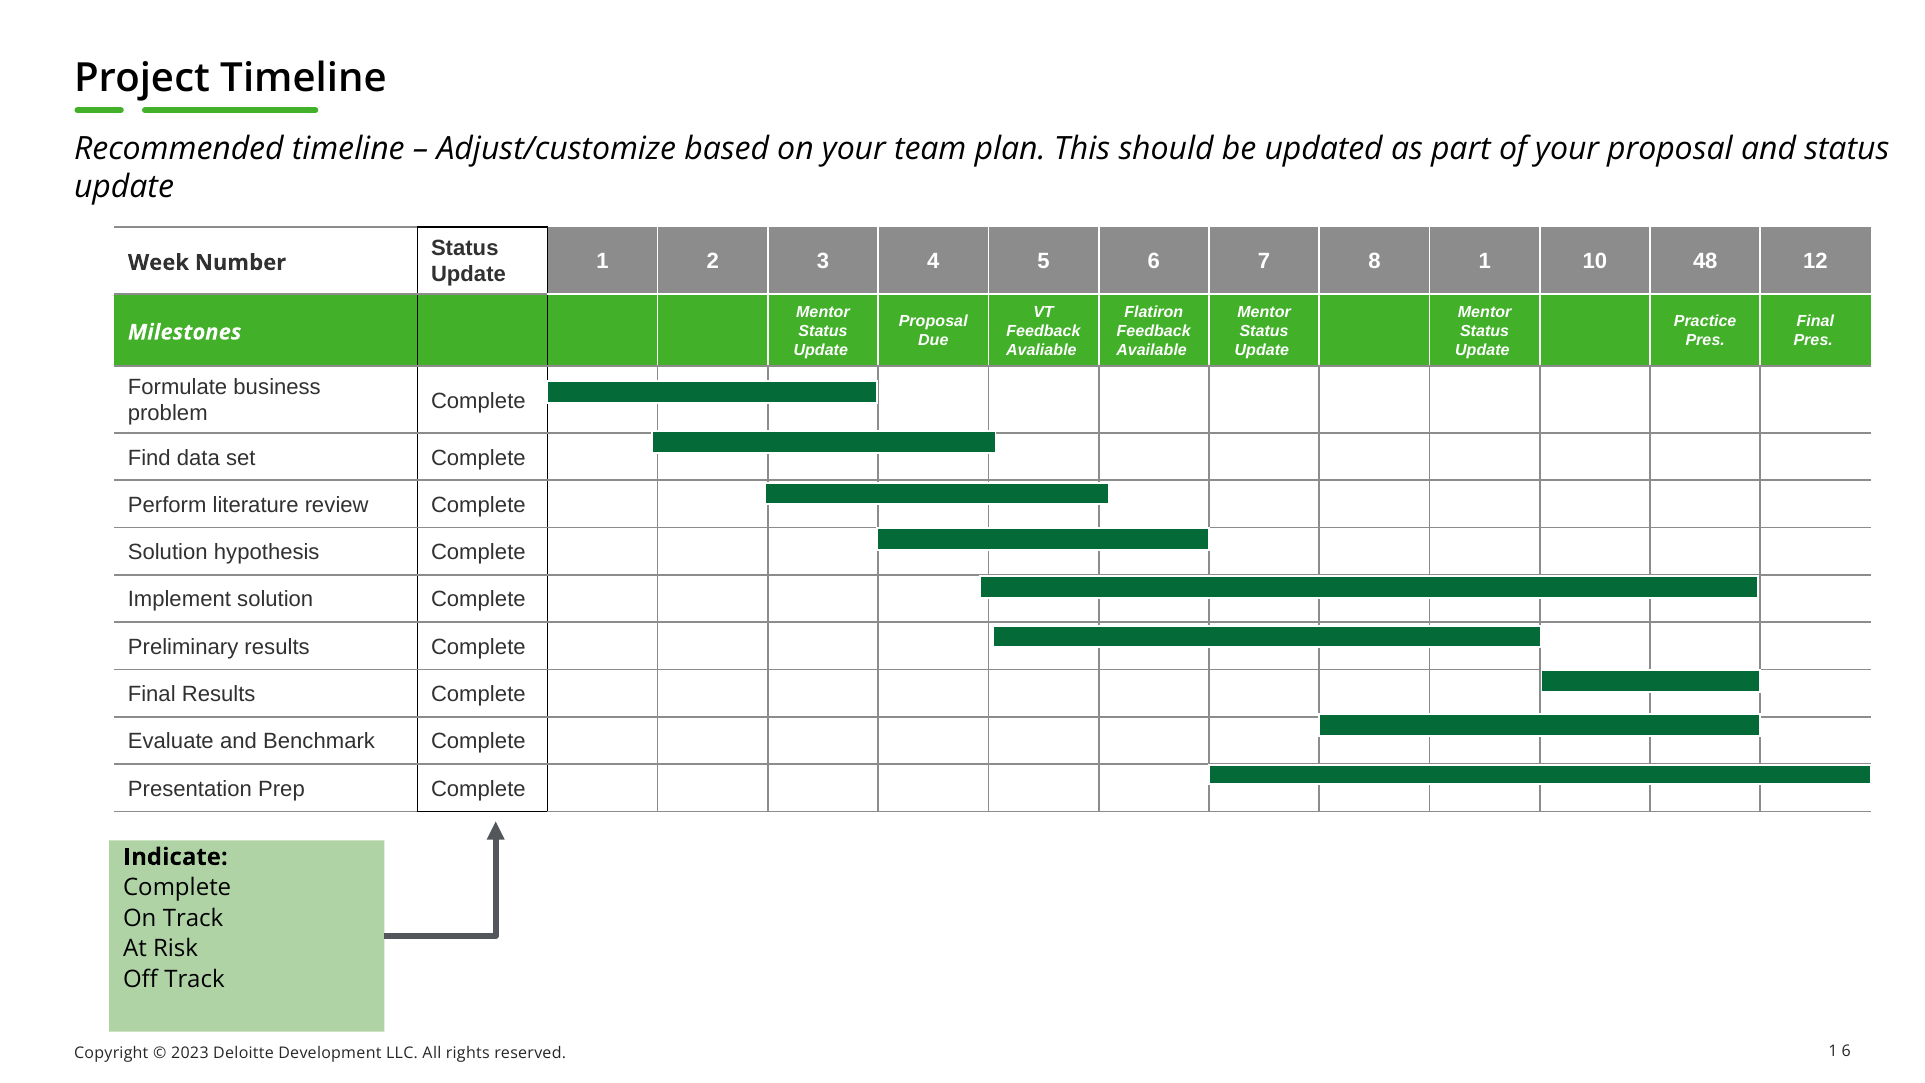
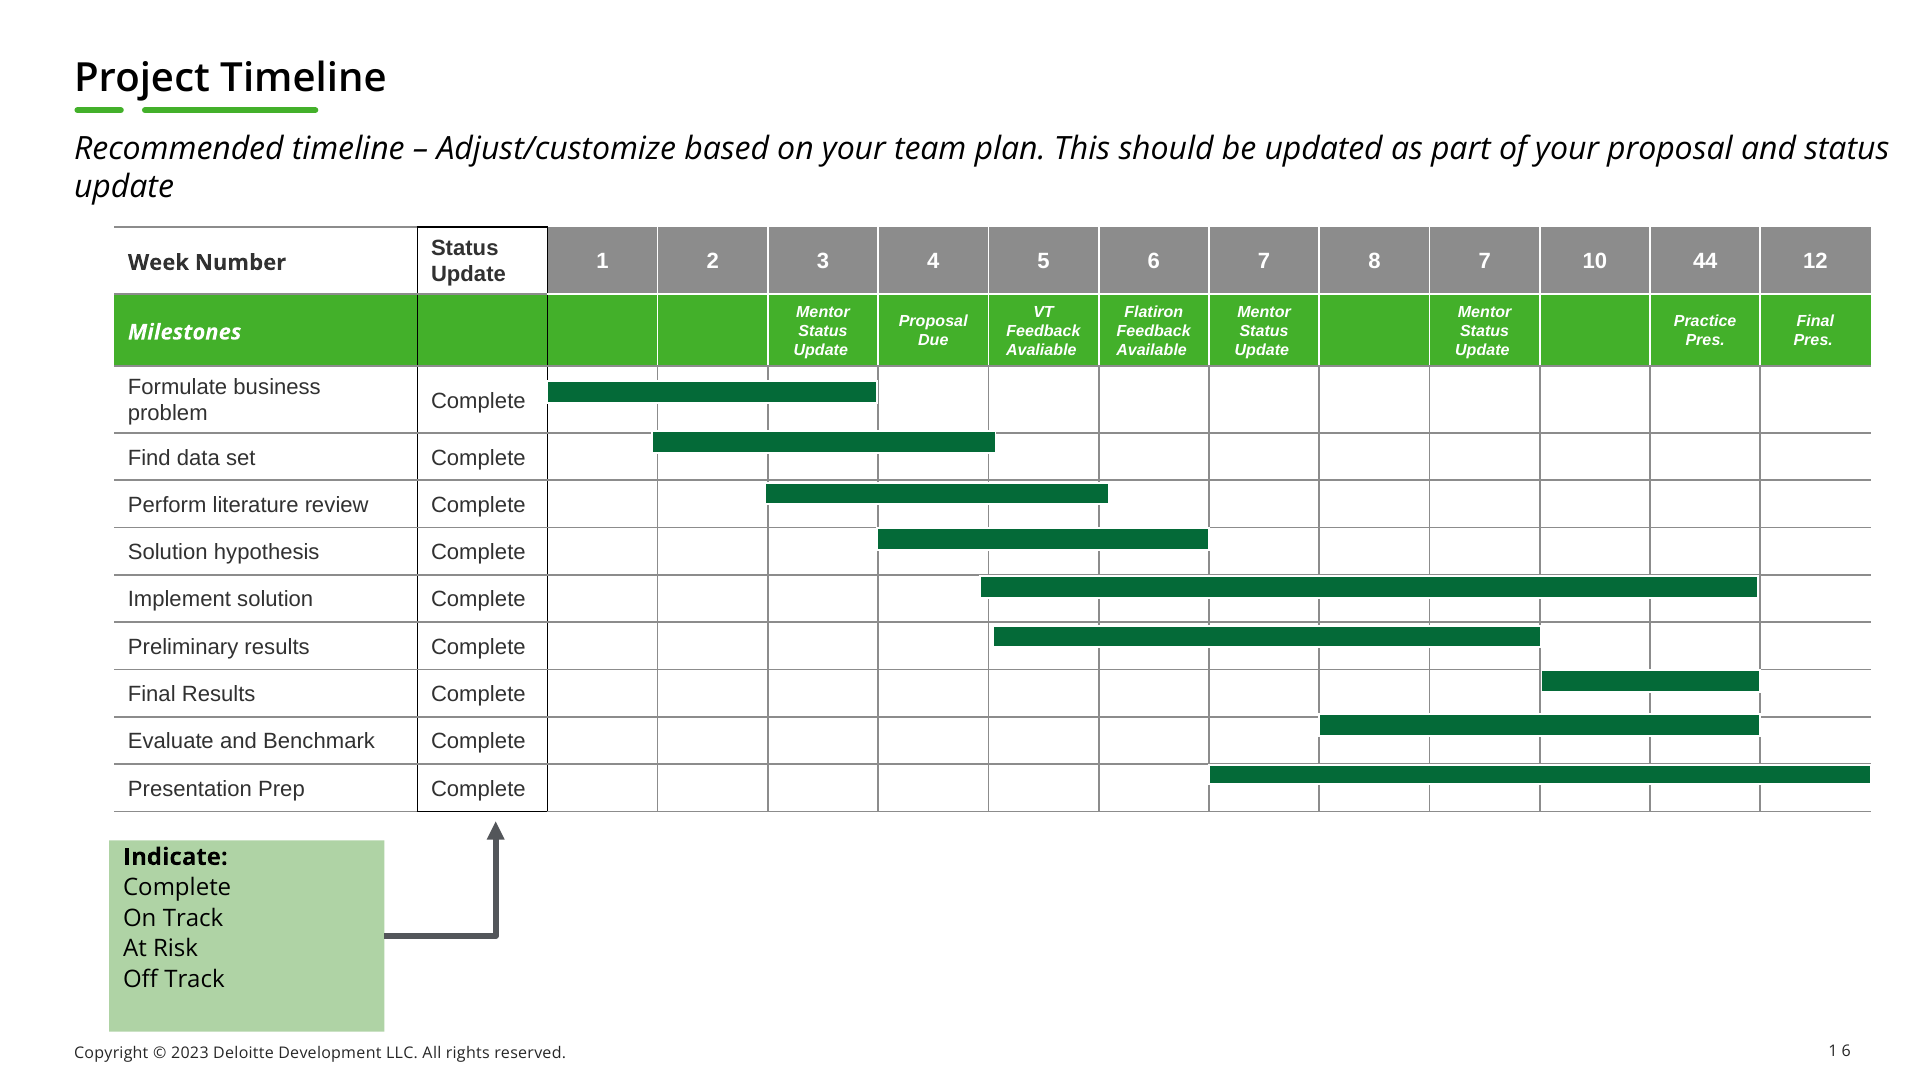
8 1: 1 -> 7
48: 48 -> 44
